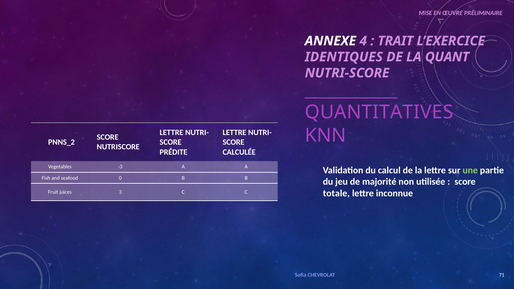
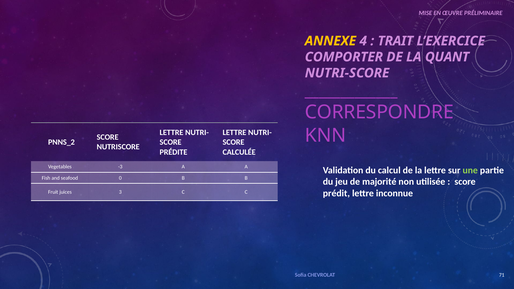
ANNEXE colour: white -> yellow
IDENTIQUES: IDENTIQUES -> COMPORTER
QUANTITATIVES: QUANTITATIVES -> CORRESPONDRE
totale: totale -> prédit
